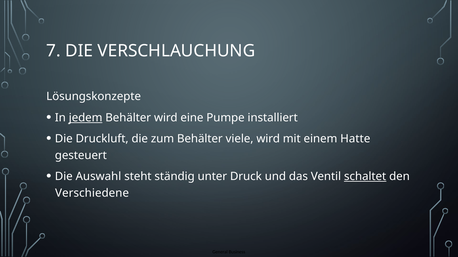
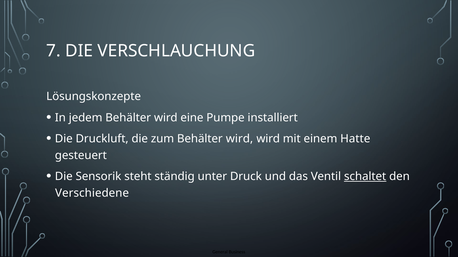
jedem underline: present -> none
zum Behälter viele: viele -> wird
Auswahl: Auswahl -> Sensorik
